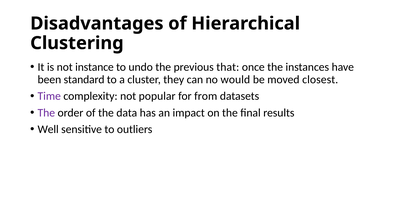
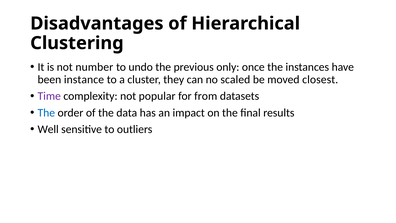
instance: instance -> number
that: that -> only
standard: standard -> instance
would: would -> scaled
The at (46, 113) colour: purple -> blue
